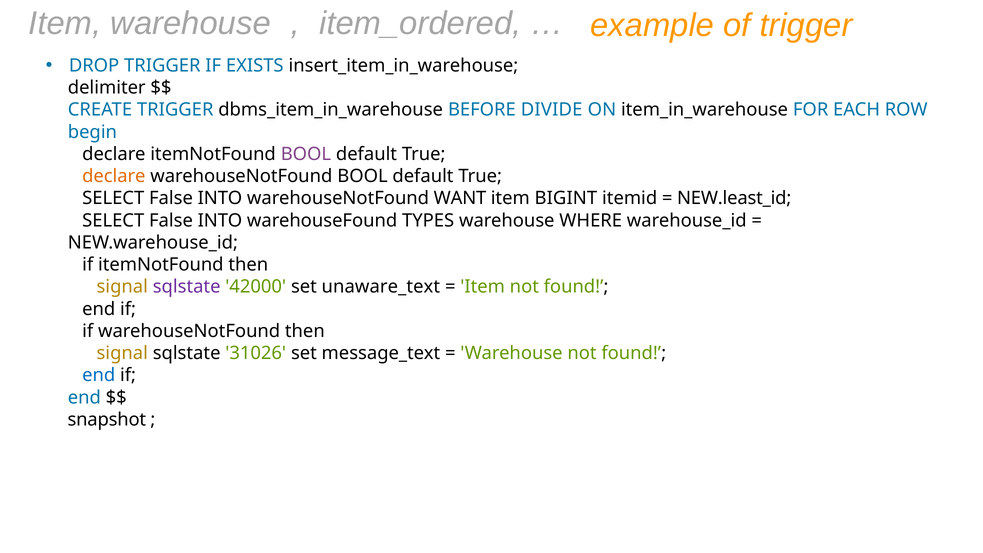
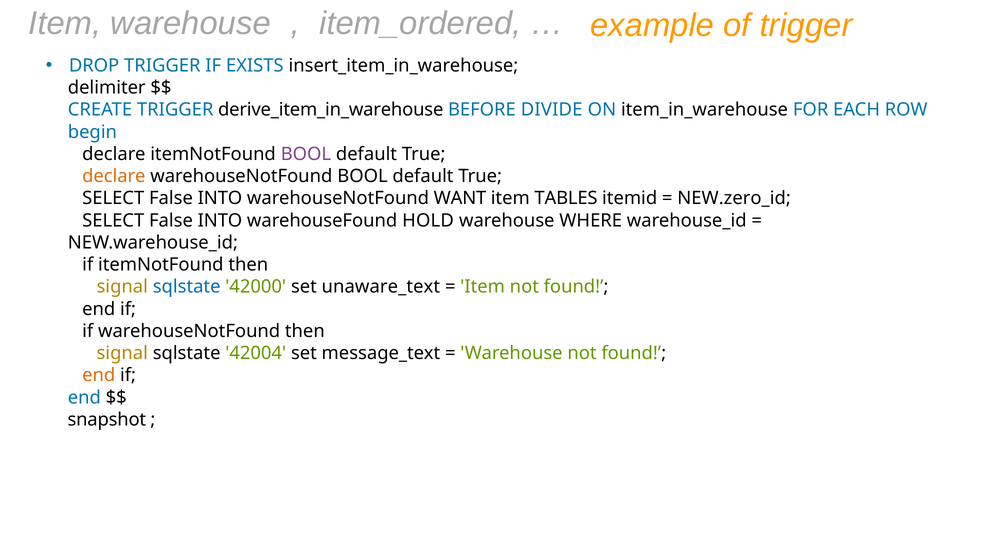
dbms_item_in_warehouse: dbms_item_in_warehouse -> derive_item_in_warehouse
BIGINT: BIGINT -> TABLES
NEW.least_id: NEW.least_id -> NEW.zero_id
TYPES: TYPES -> HOLD
sqlstate at (187, 287) colour: purple -> blue
31026: 31026 -> 42004
end at (99, 375) colour: blue -> orange
